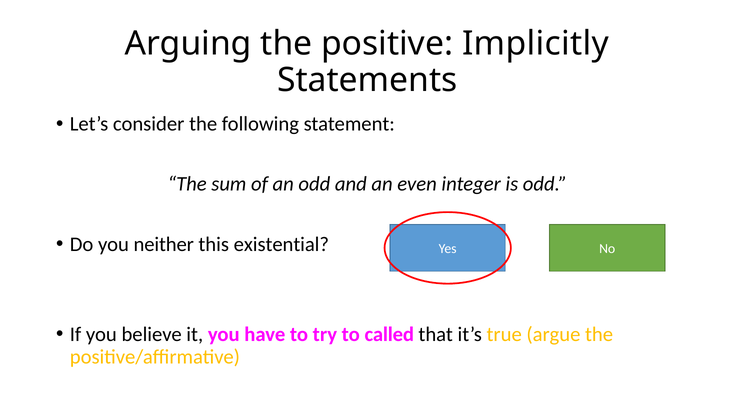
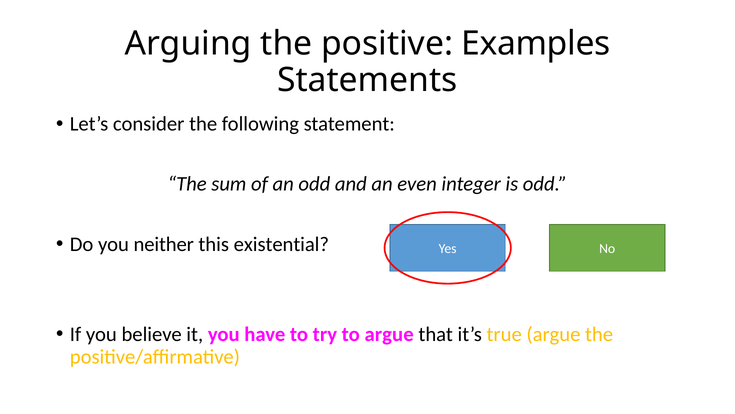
Implicitly: Implicitly -> Examples
to called: called -> argue
